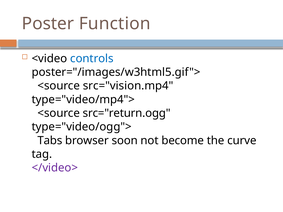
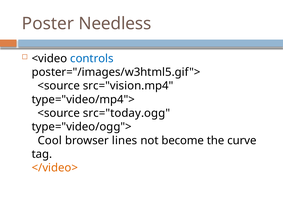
Function: Function -> Needless
src="return.ogg: src="return.ogg -> src="today.ogg
Tabs: Tabs -> Cool
soon: soon -> lines
</video> colour: purple -> orange
